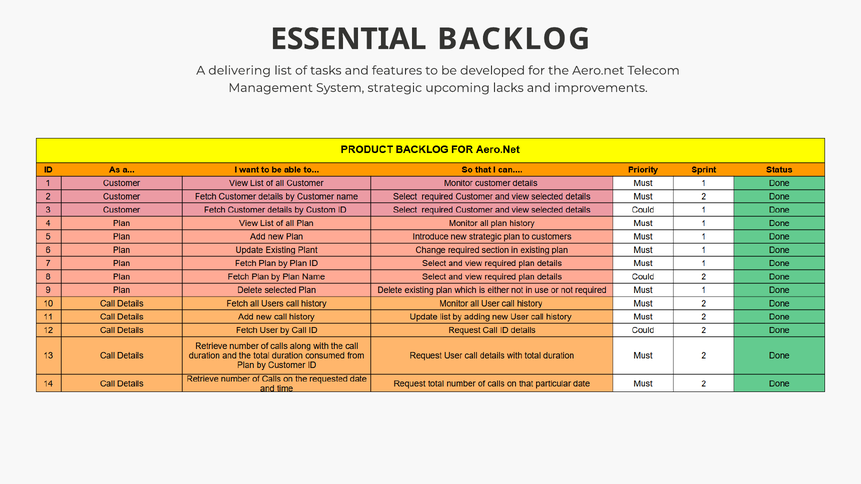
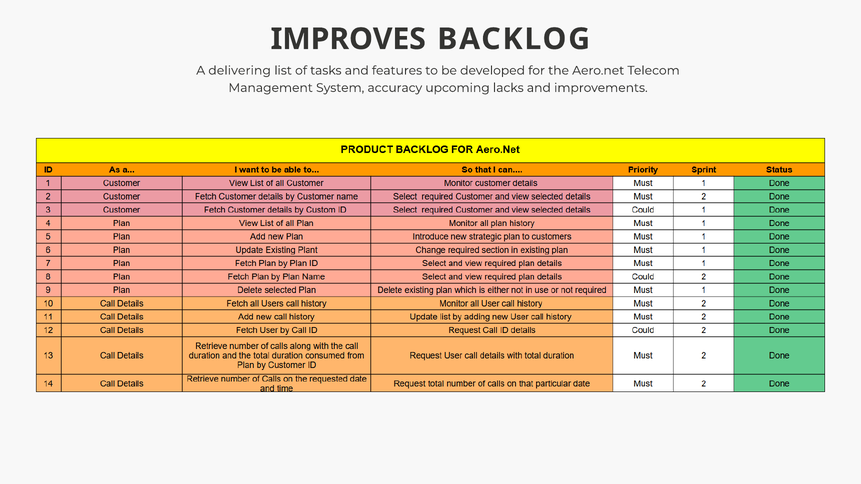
ESSENTIAL: ESSENTIAL -> IMPROVES
strategic: strategic -> accuracy
